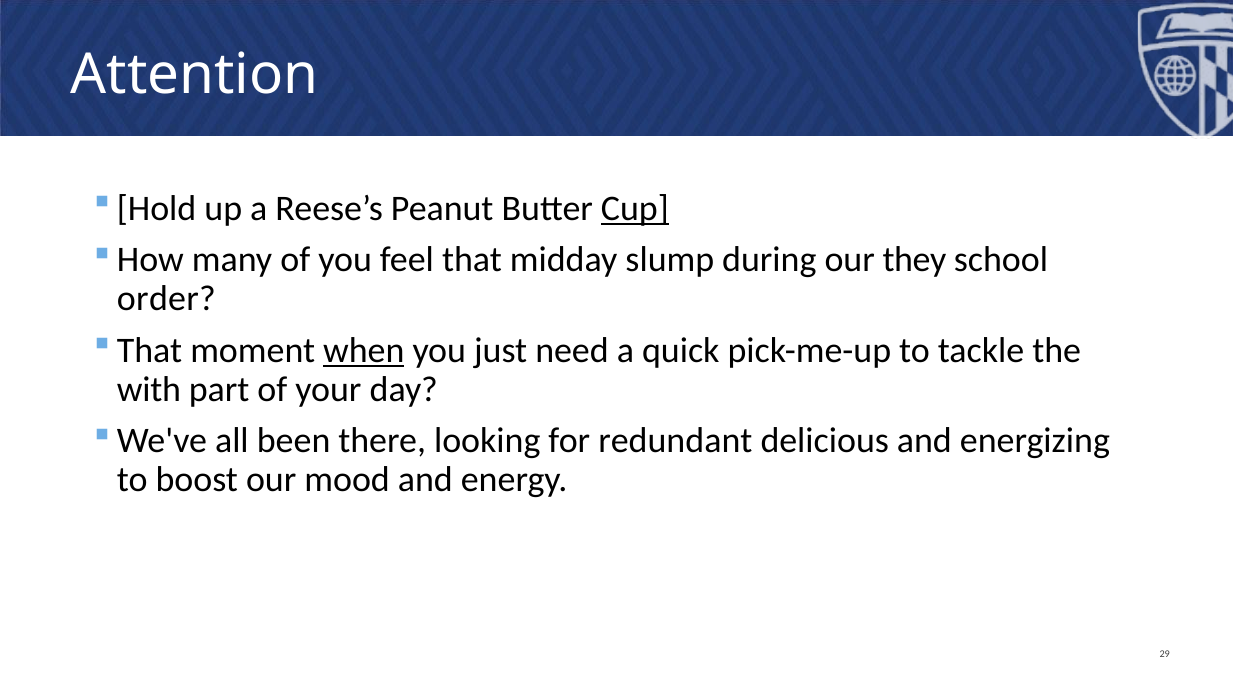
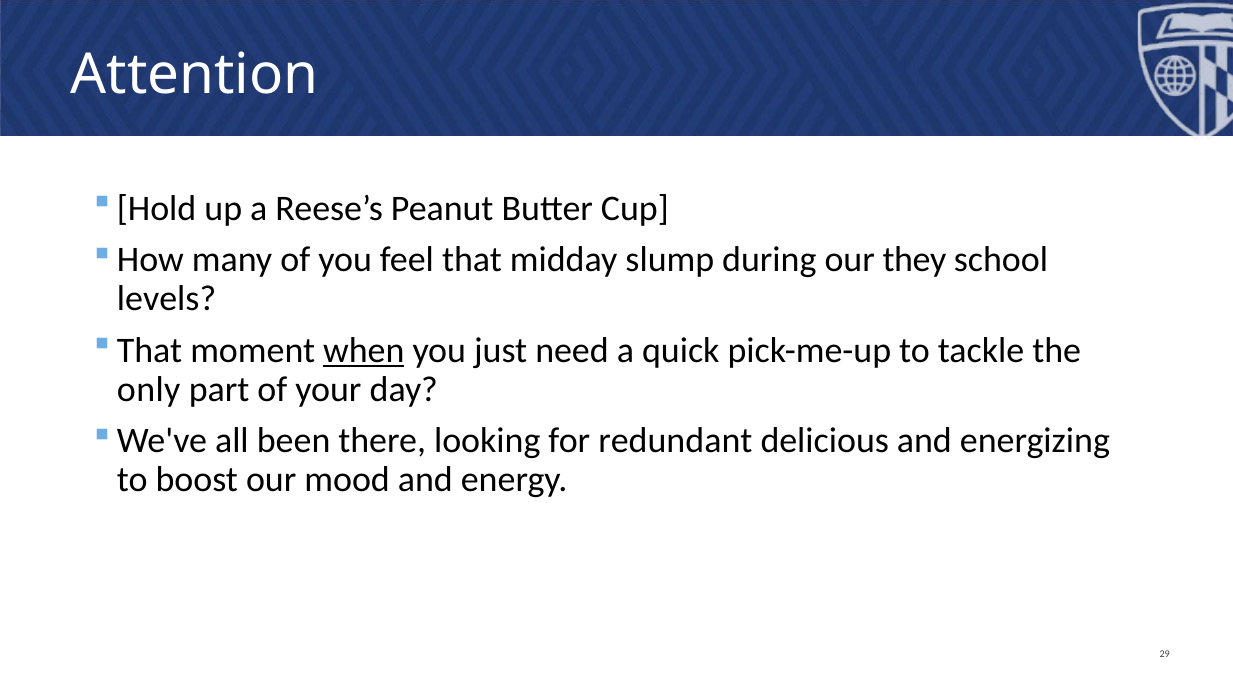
Cup underline: present -> none
order: order -> levels
with: with -> only
